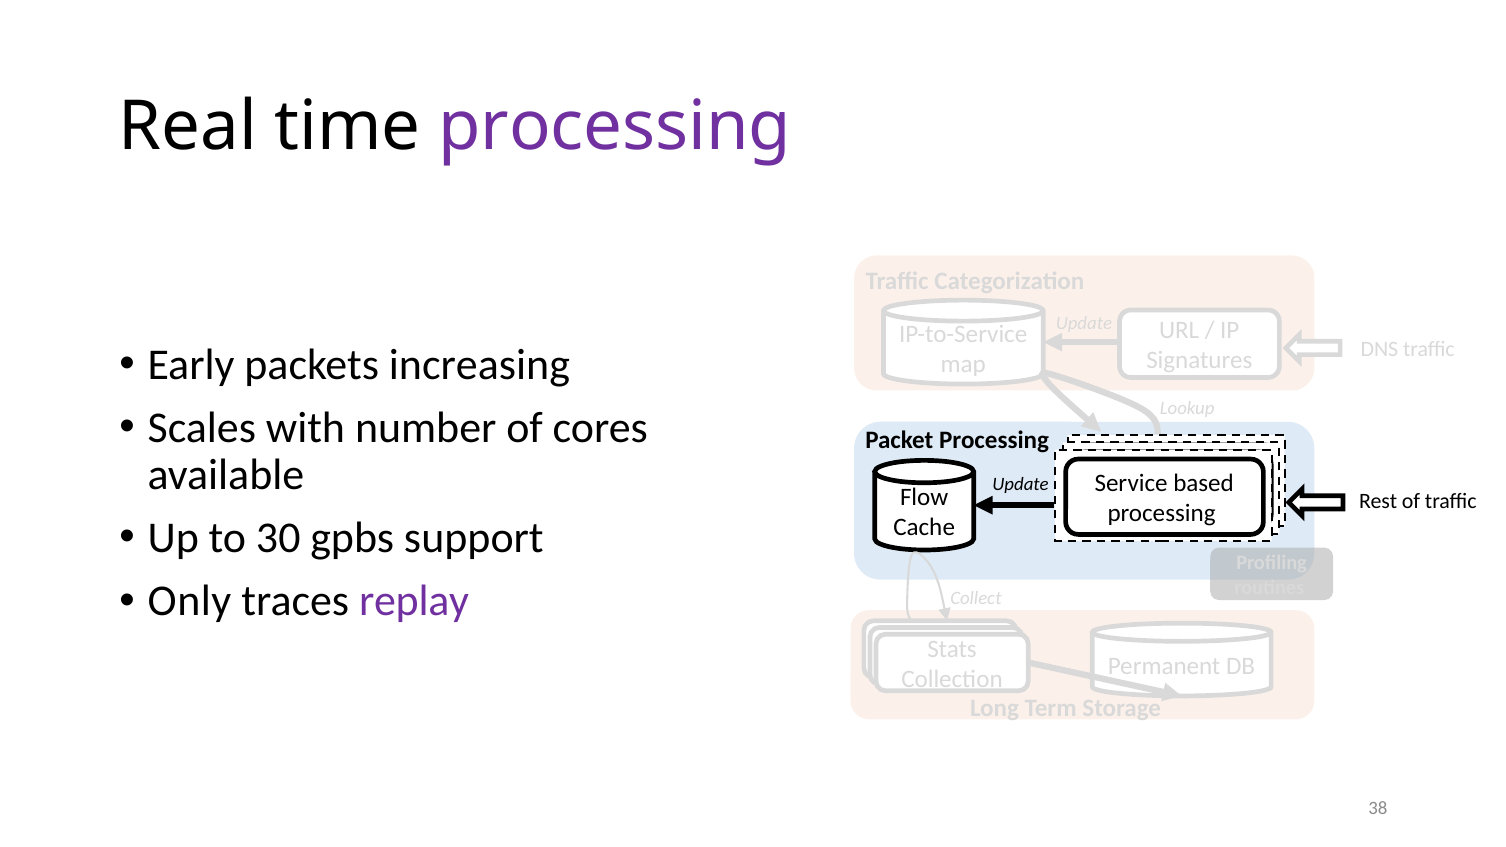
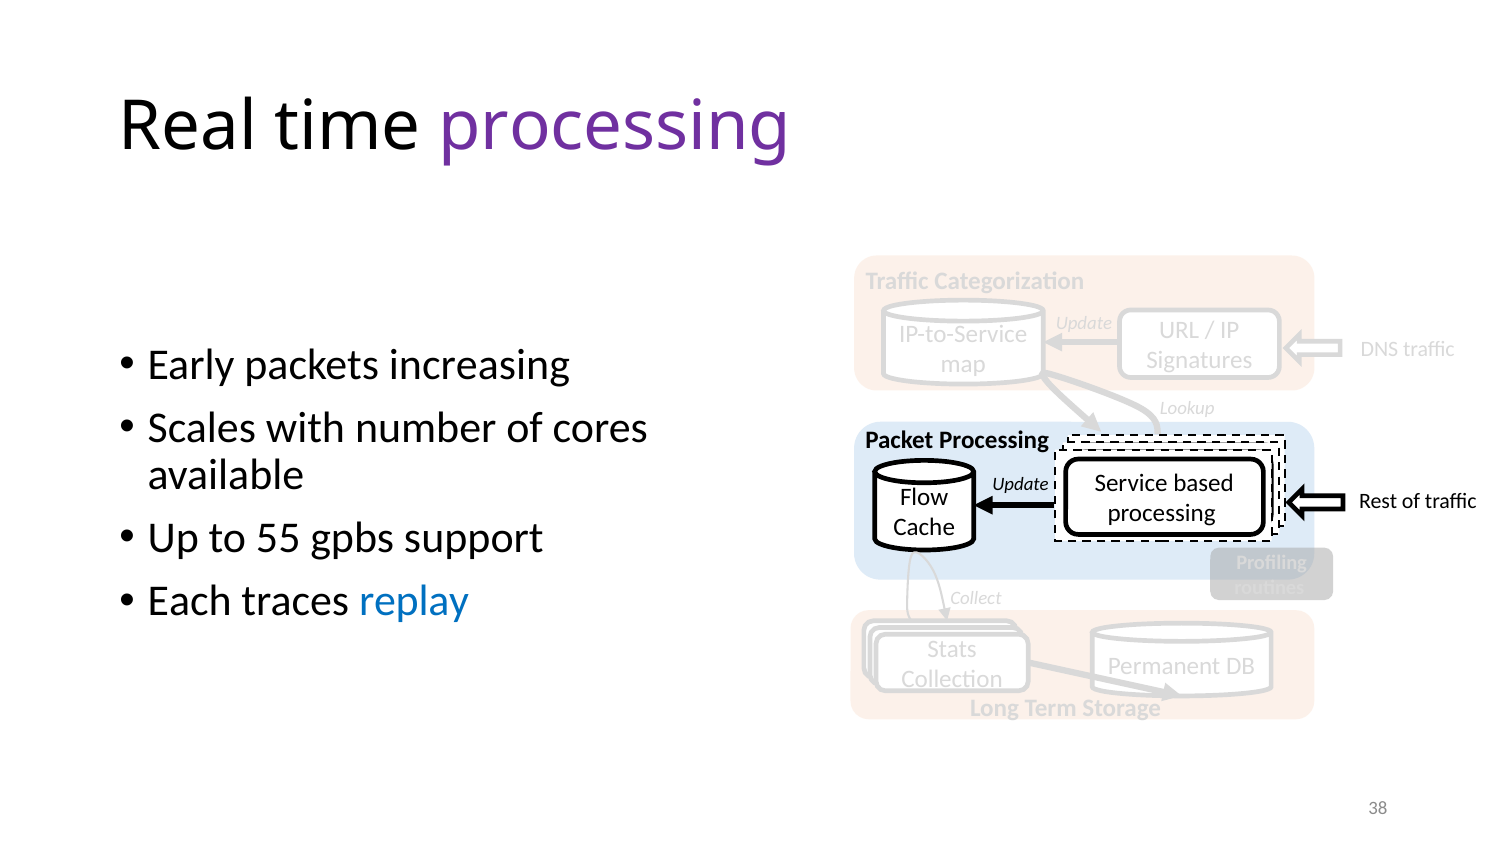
30: 30 -> 55
Only: Only -> Each
replay colour: purple -> blue
